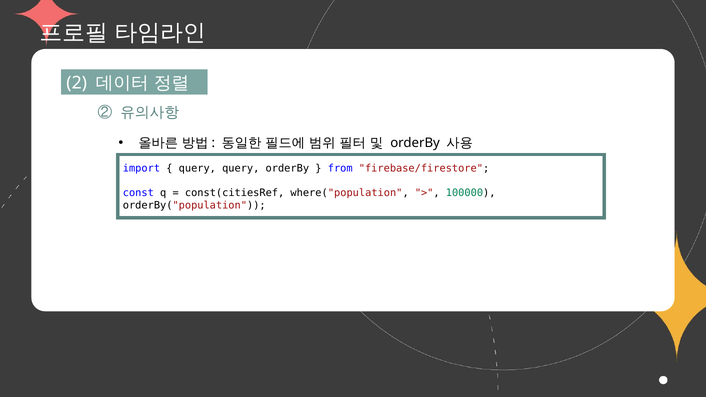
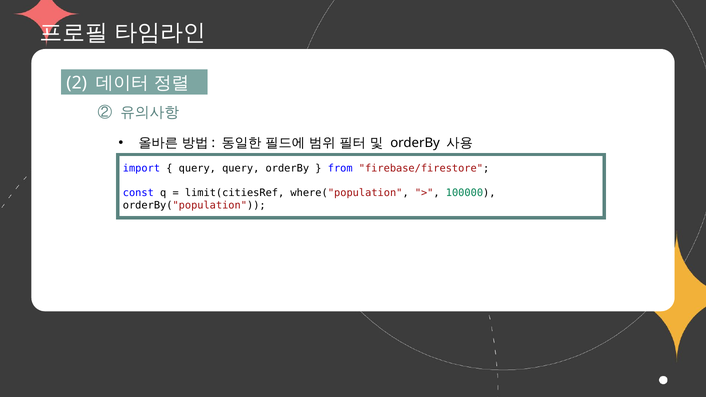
const(citiesRef: const(citiesRef -> limit(citiesRef
